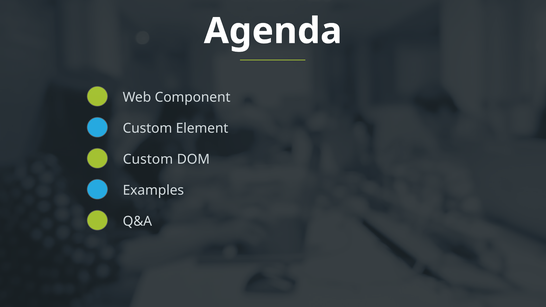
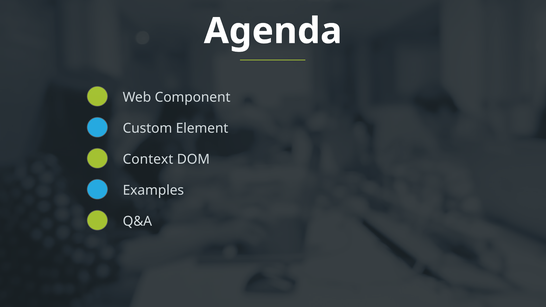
Custom at (148, 159): Custom -> Context
